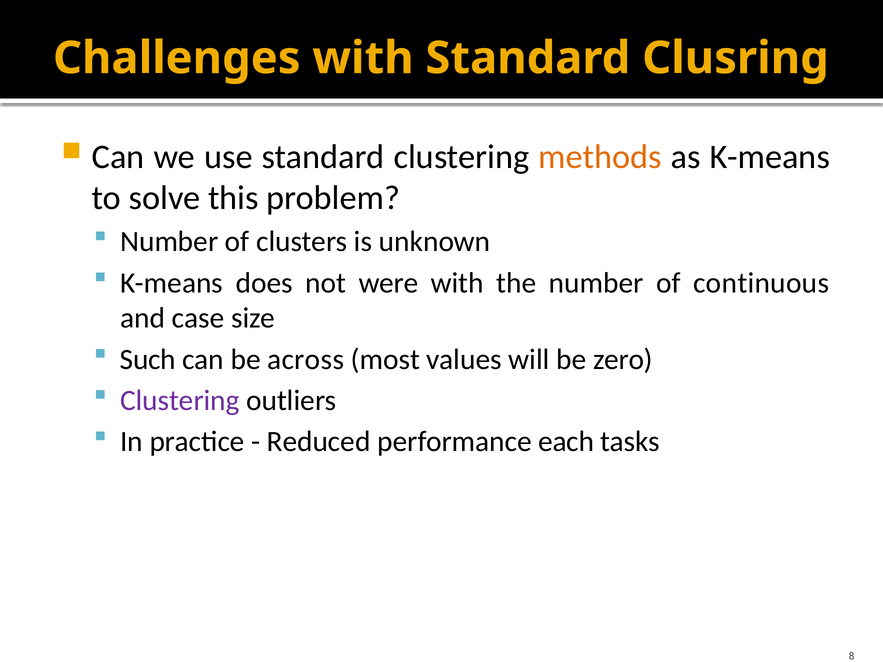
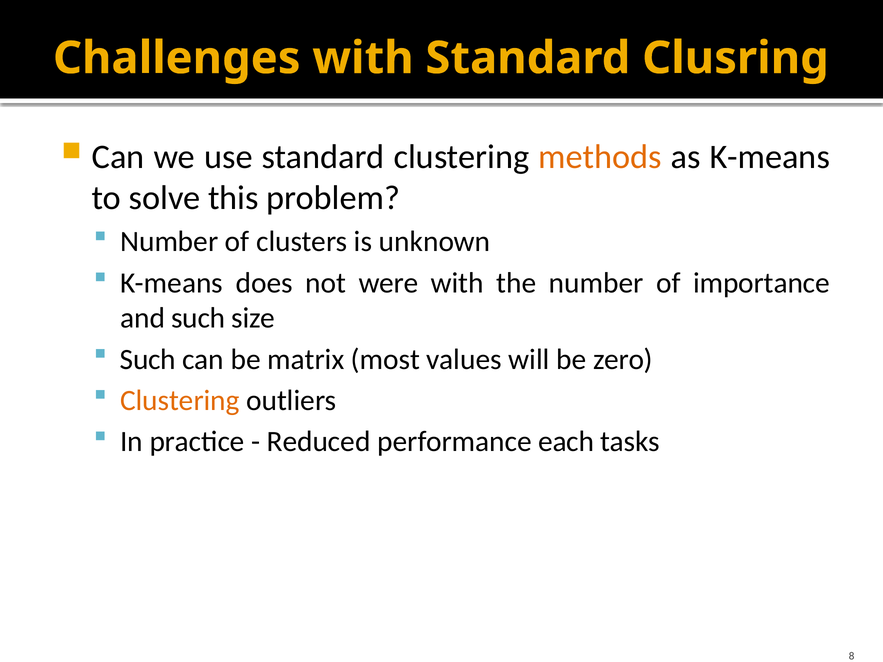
continuous: continuous -> importance
and case: case -> such
across: across -> matrix
Clustering at (180, 401) colour: purple -> orange
